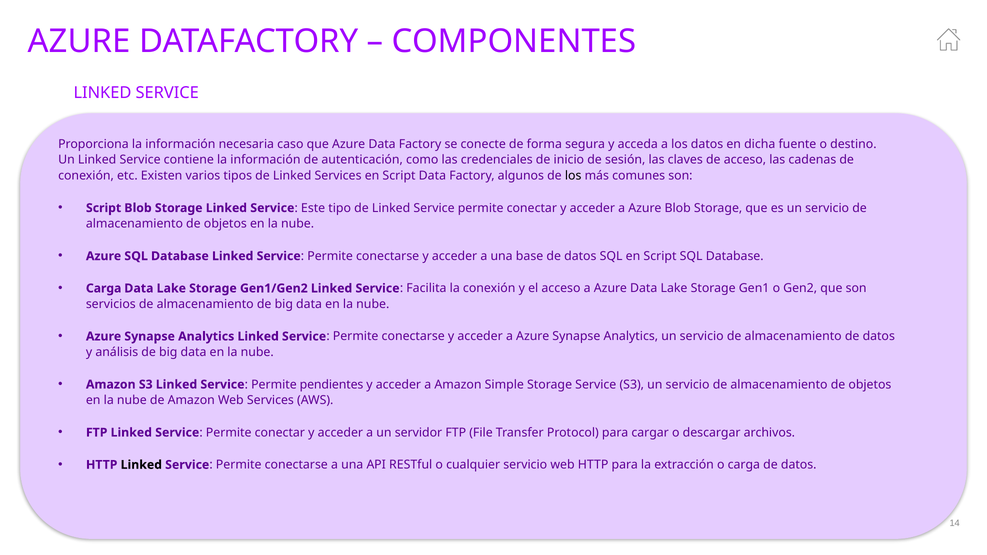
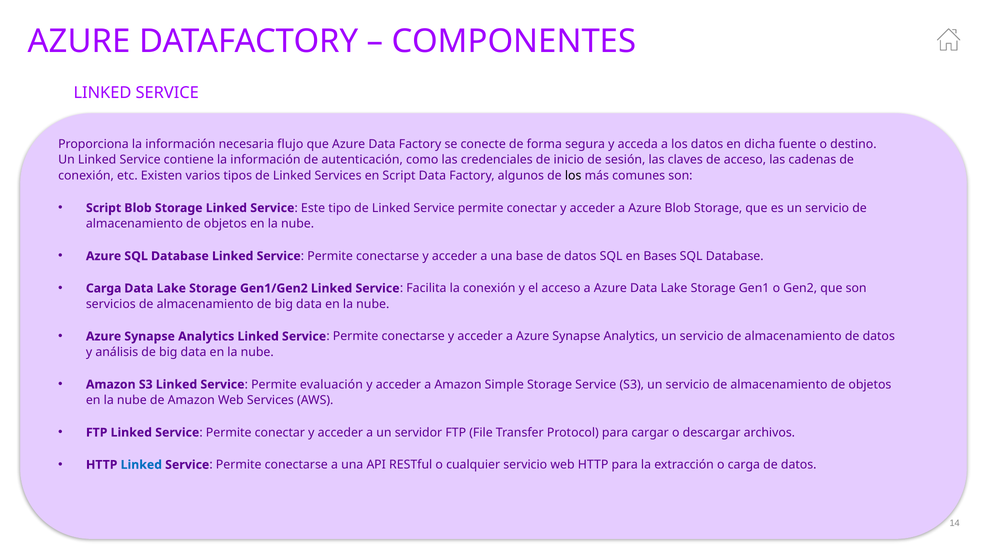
caso: caso -> flujo
SQL en Script: Script -> Bases
pendientes: pendientes -> evaluación
Linked at (141, 465) colour: black -> blue
